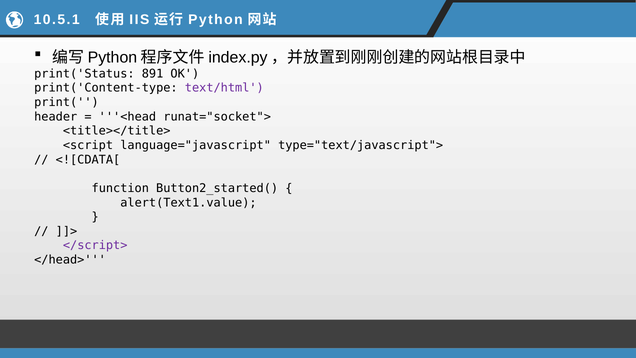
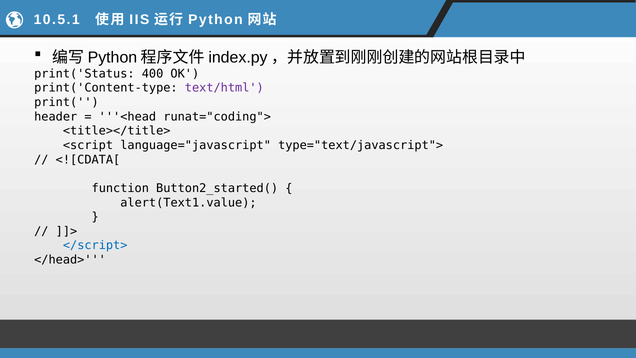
891: 891 -> 400
runat="socket">: runat="socket"> -> runat="coding">
</script> colour: purple -> blue
